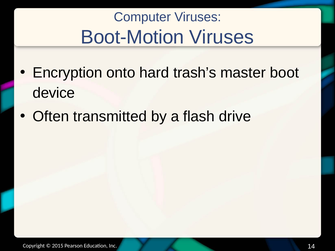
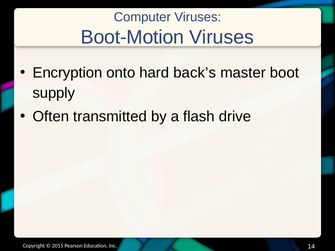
trash’s: trash’s -> back’s
device: device -> supply
